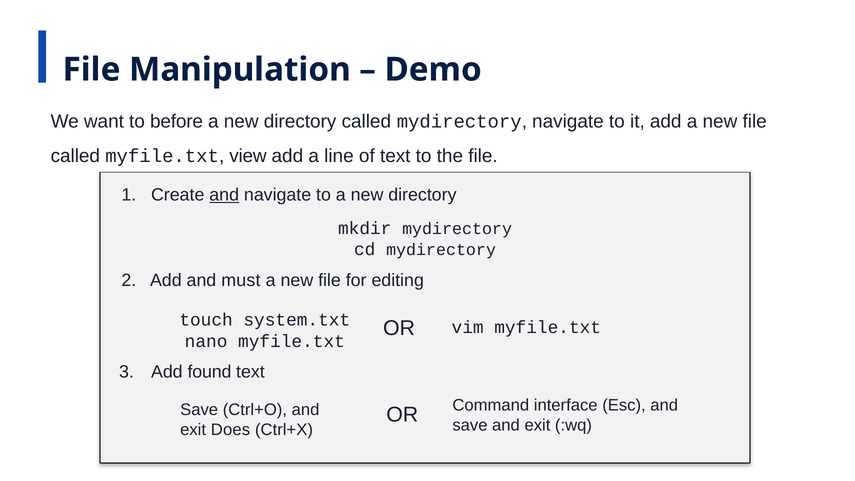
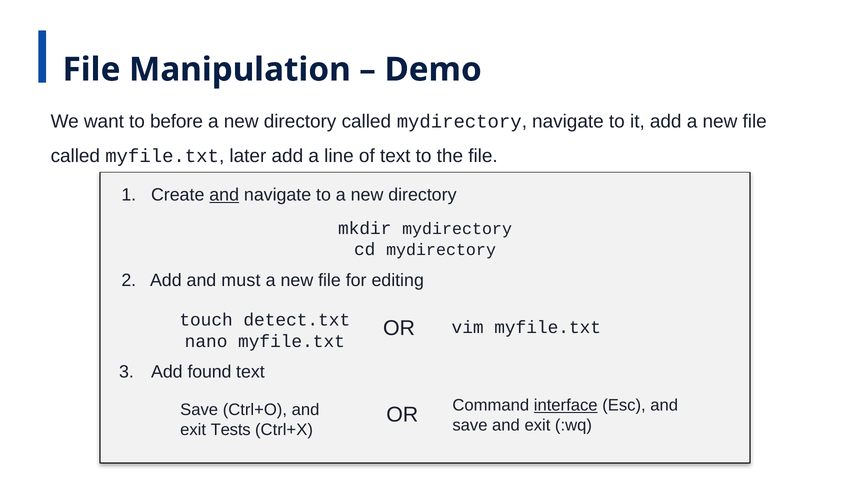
view: view -> later
system.txt: system.txt -> detect.txt
interface underline: none -> present
Does: Does -> Tests
